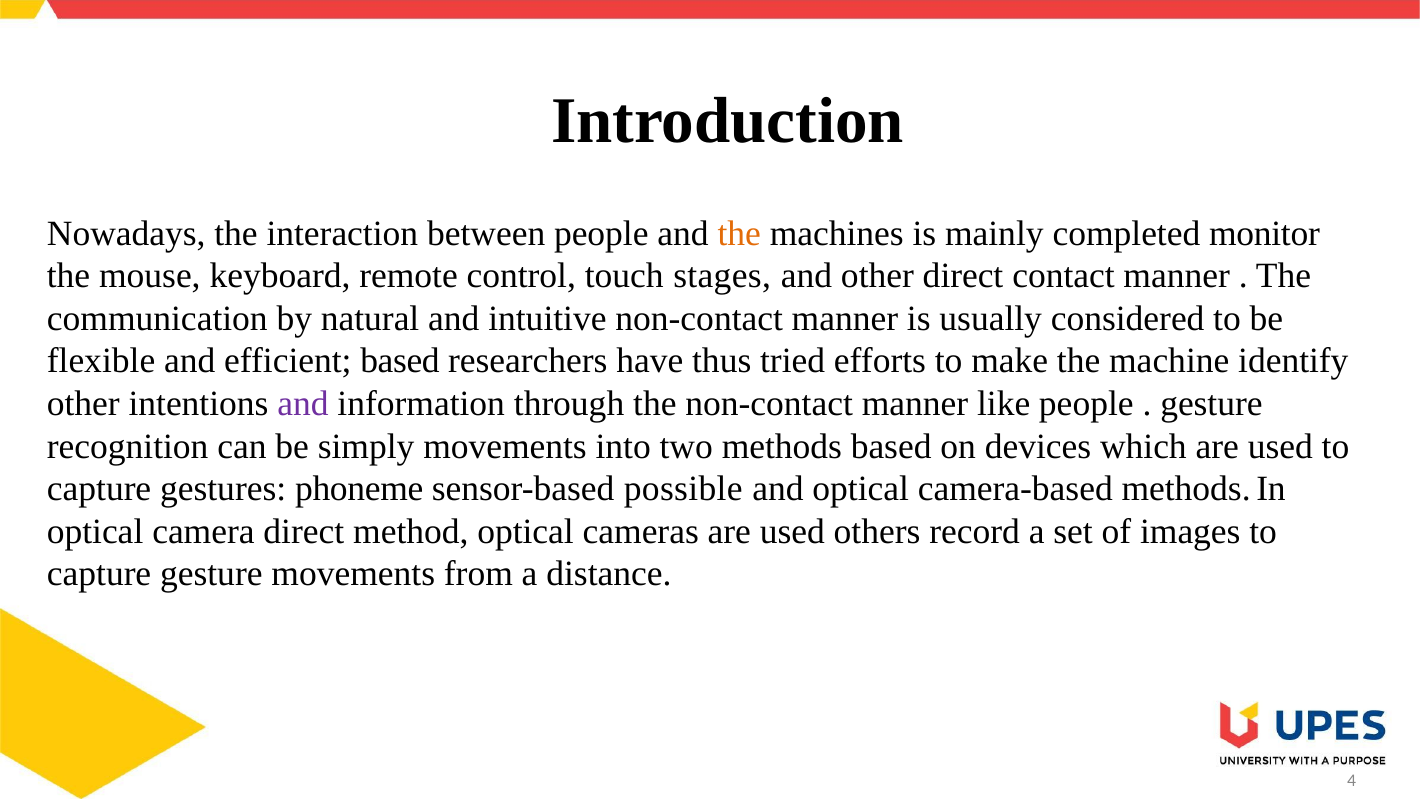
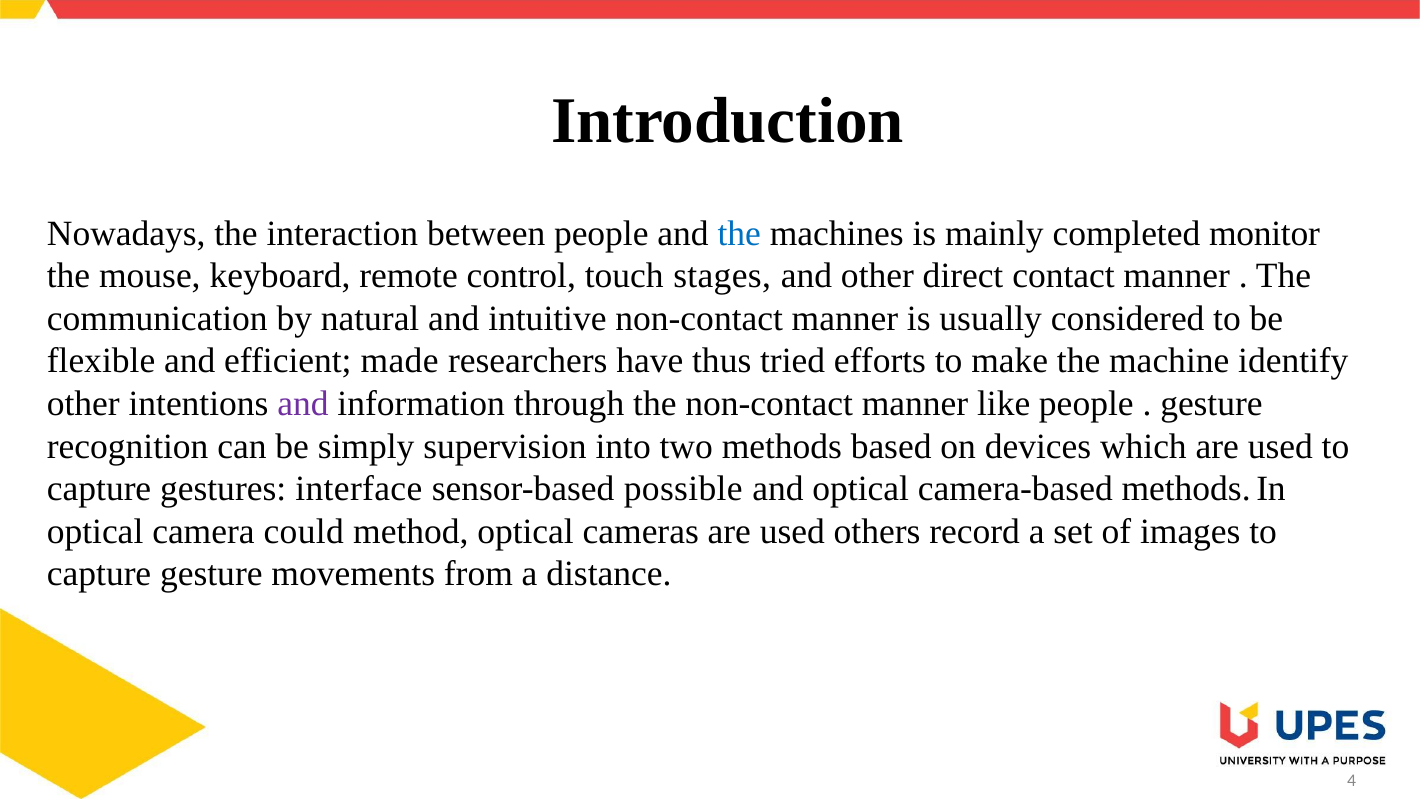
the at (739, 233) colour: orange -> blue
efficient based: based -> made
simply movements: movements -> supervision
phoneme: phoneme -> interface
camera direct: direct -> could
